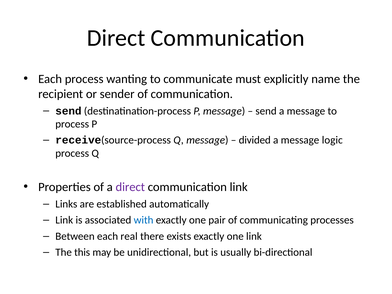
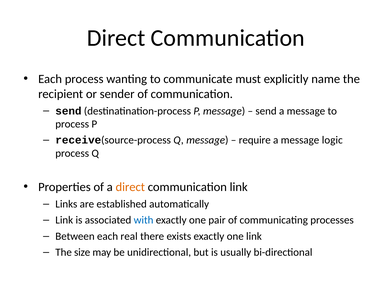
divided: divided -> require
direct at (130, 187) colour: purple -> orange
this: this -> size
